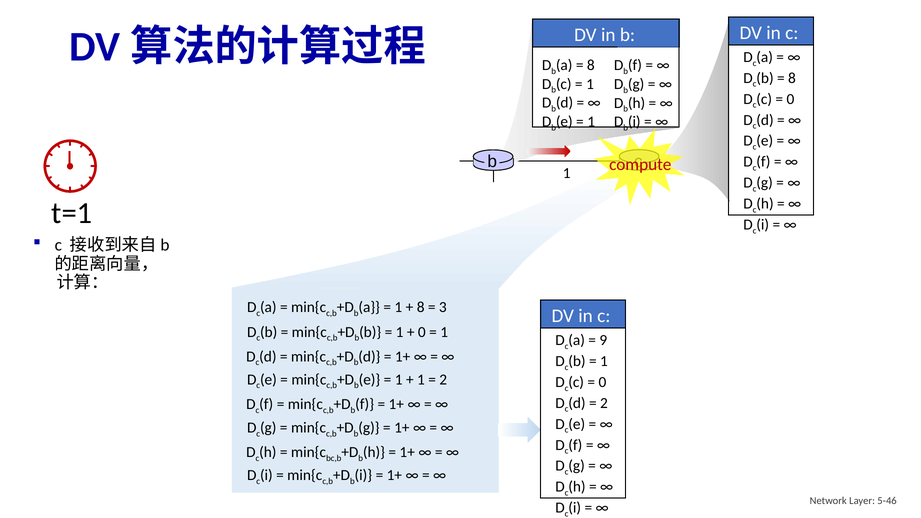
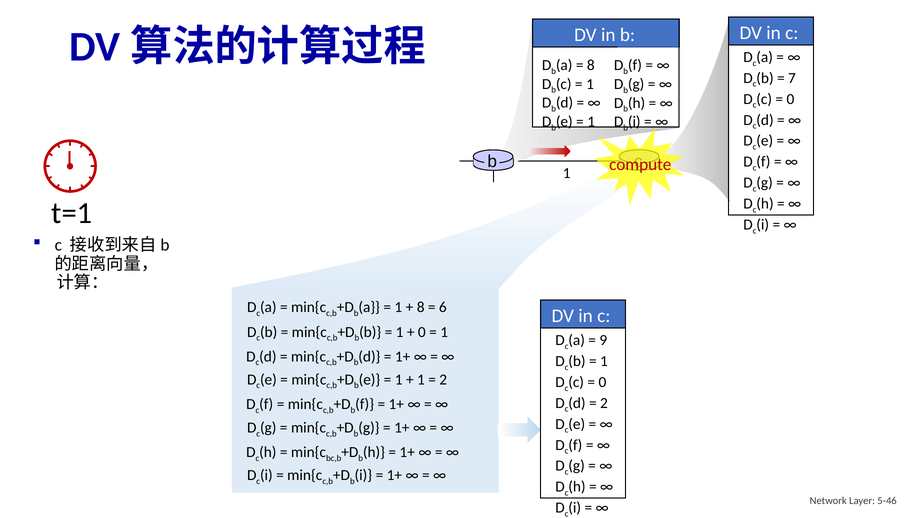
8 at (792, 78): 8 -> 7
3: 3 -> 6
